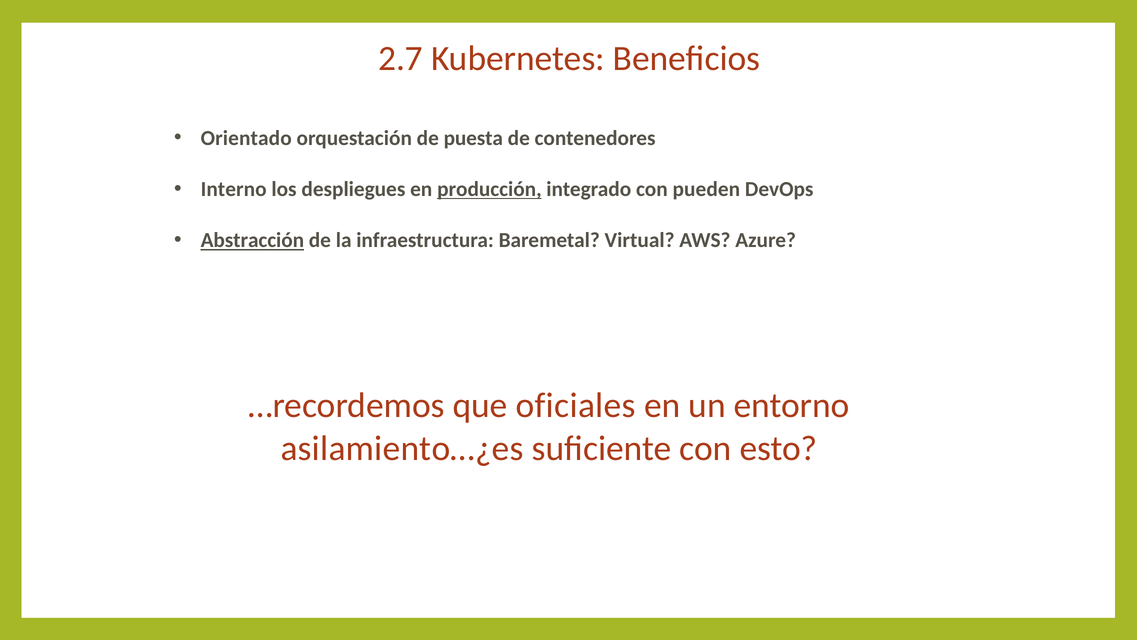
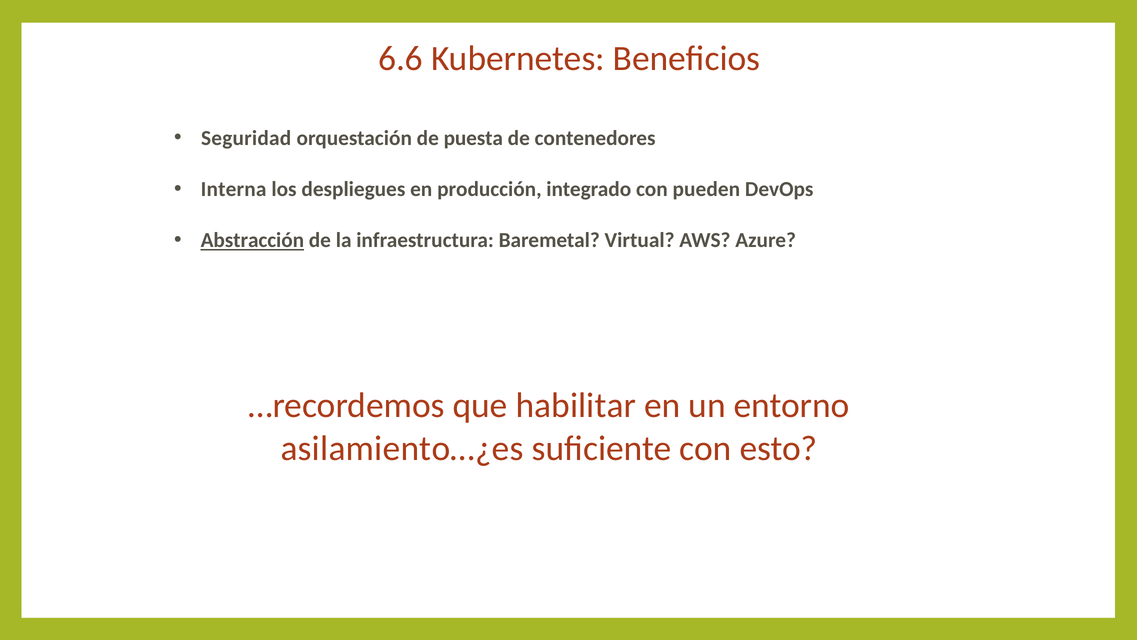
2.7: 2.7 -> 6.6
Orientado: Orientado -> Seguridad
Interno: Interno -> Interna
producción underline: present -> none
oficiales: oficiales -> habilitar
